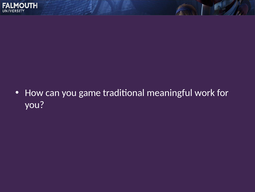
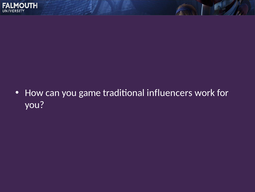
meaningful: meaningful -> influencers
